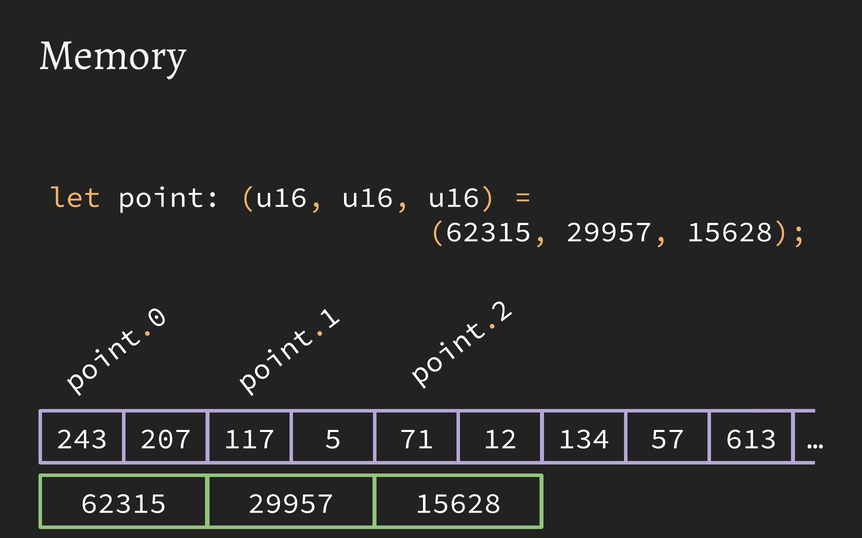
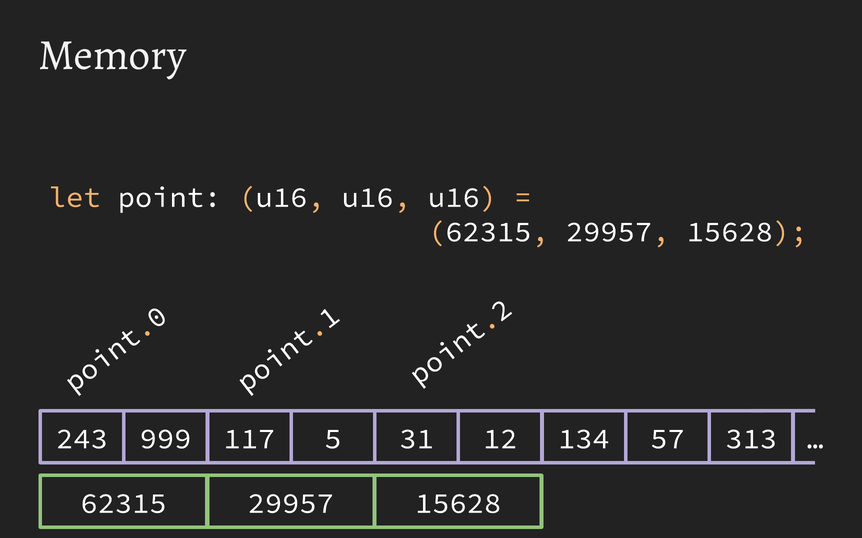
207: 207 -> 999
71: 71 -> 31
613: 613 -> 313
